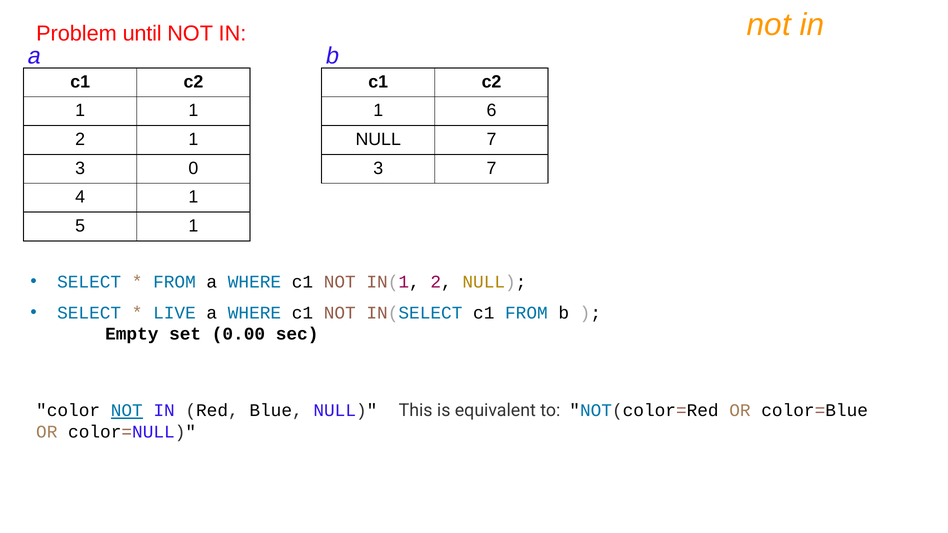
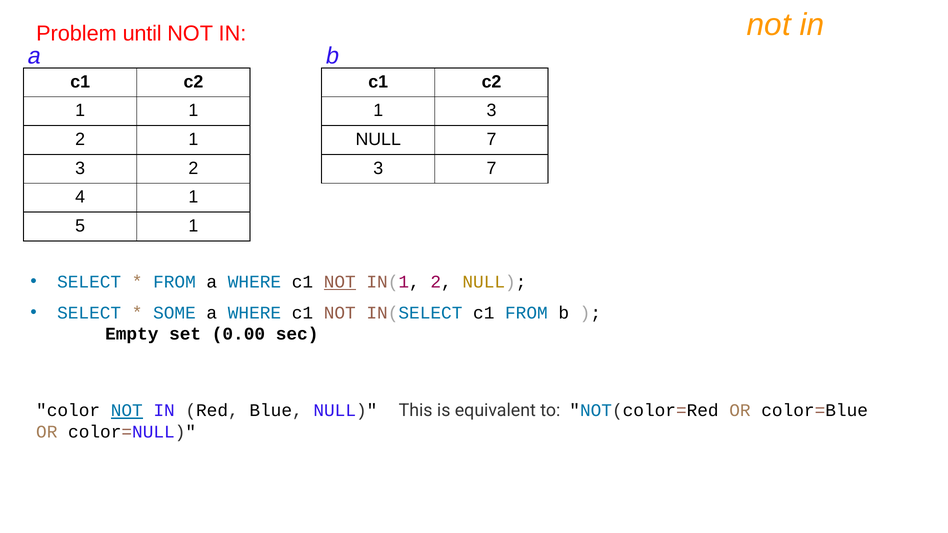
6 at (491, 111): 6 -> 3
3 0: 0 -> 2
NOT at (340, 282) underline: none -> present
LIVE: LIVE -> SOME
